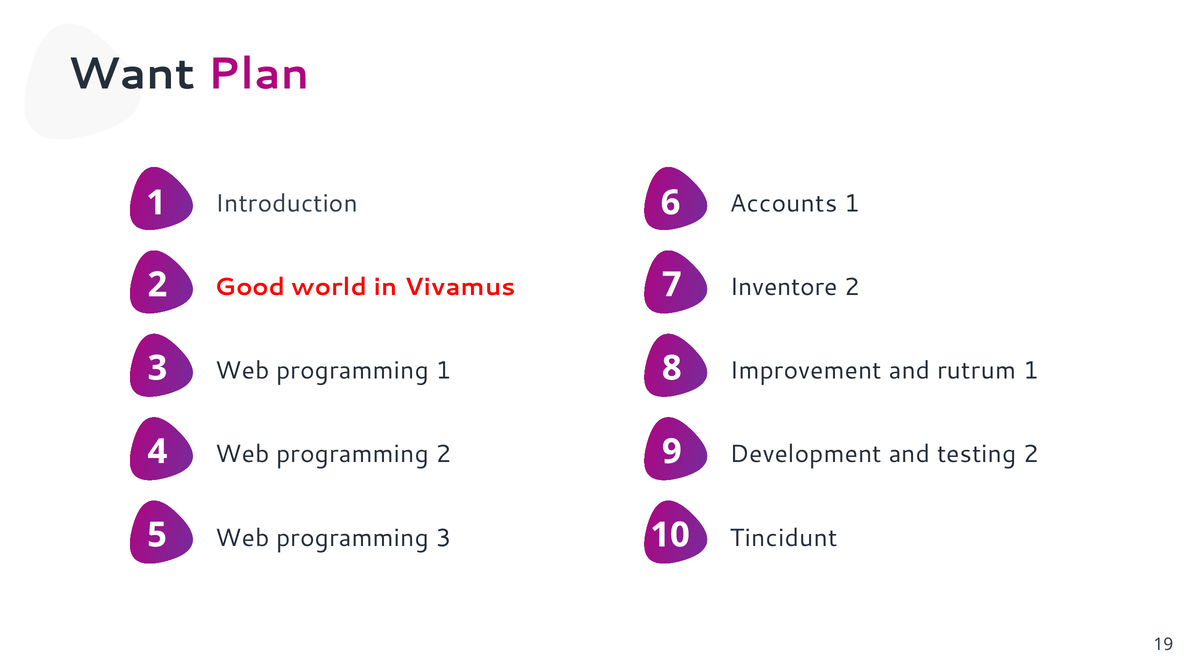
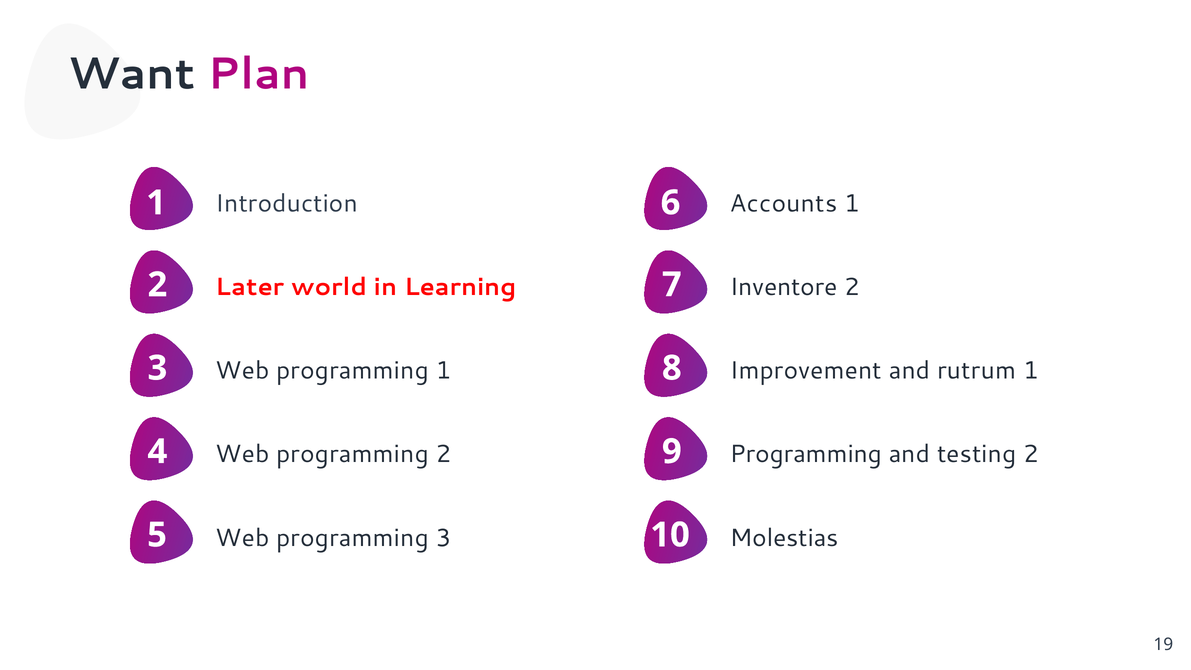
Good: Good -> Later
Vivamus: Vivamus -> Learning
Development at (806, 454): Development -> Programming
Tincidunt: Tincidunt -> Molestias
